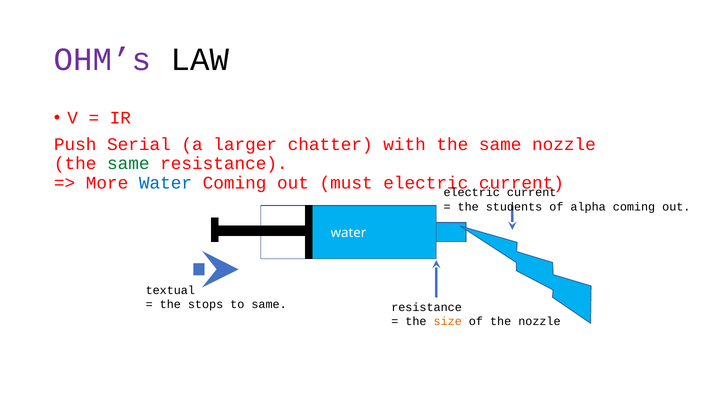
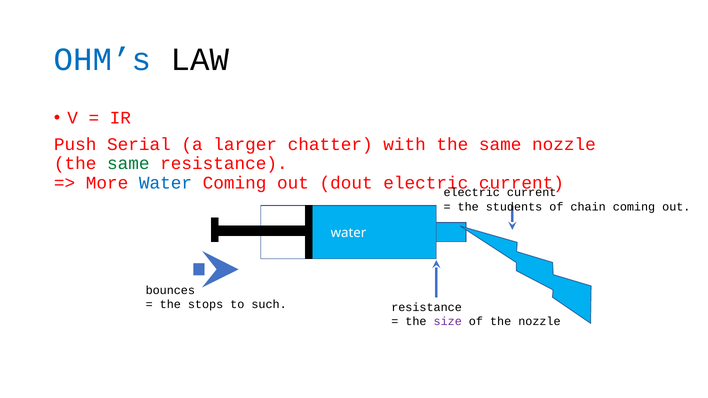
OHM’s colour: purple -> blue
must: must -> dout
alpha: alpha -> chain
textual: textual -> bounces
to same: same -> such
size colour: orange -> purple
